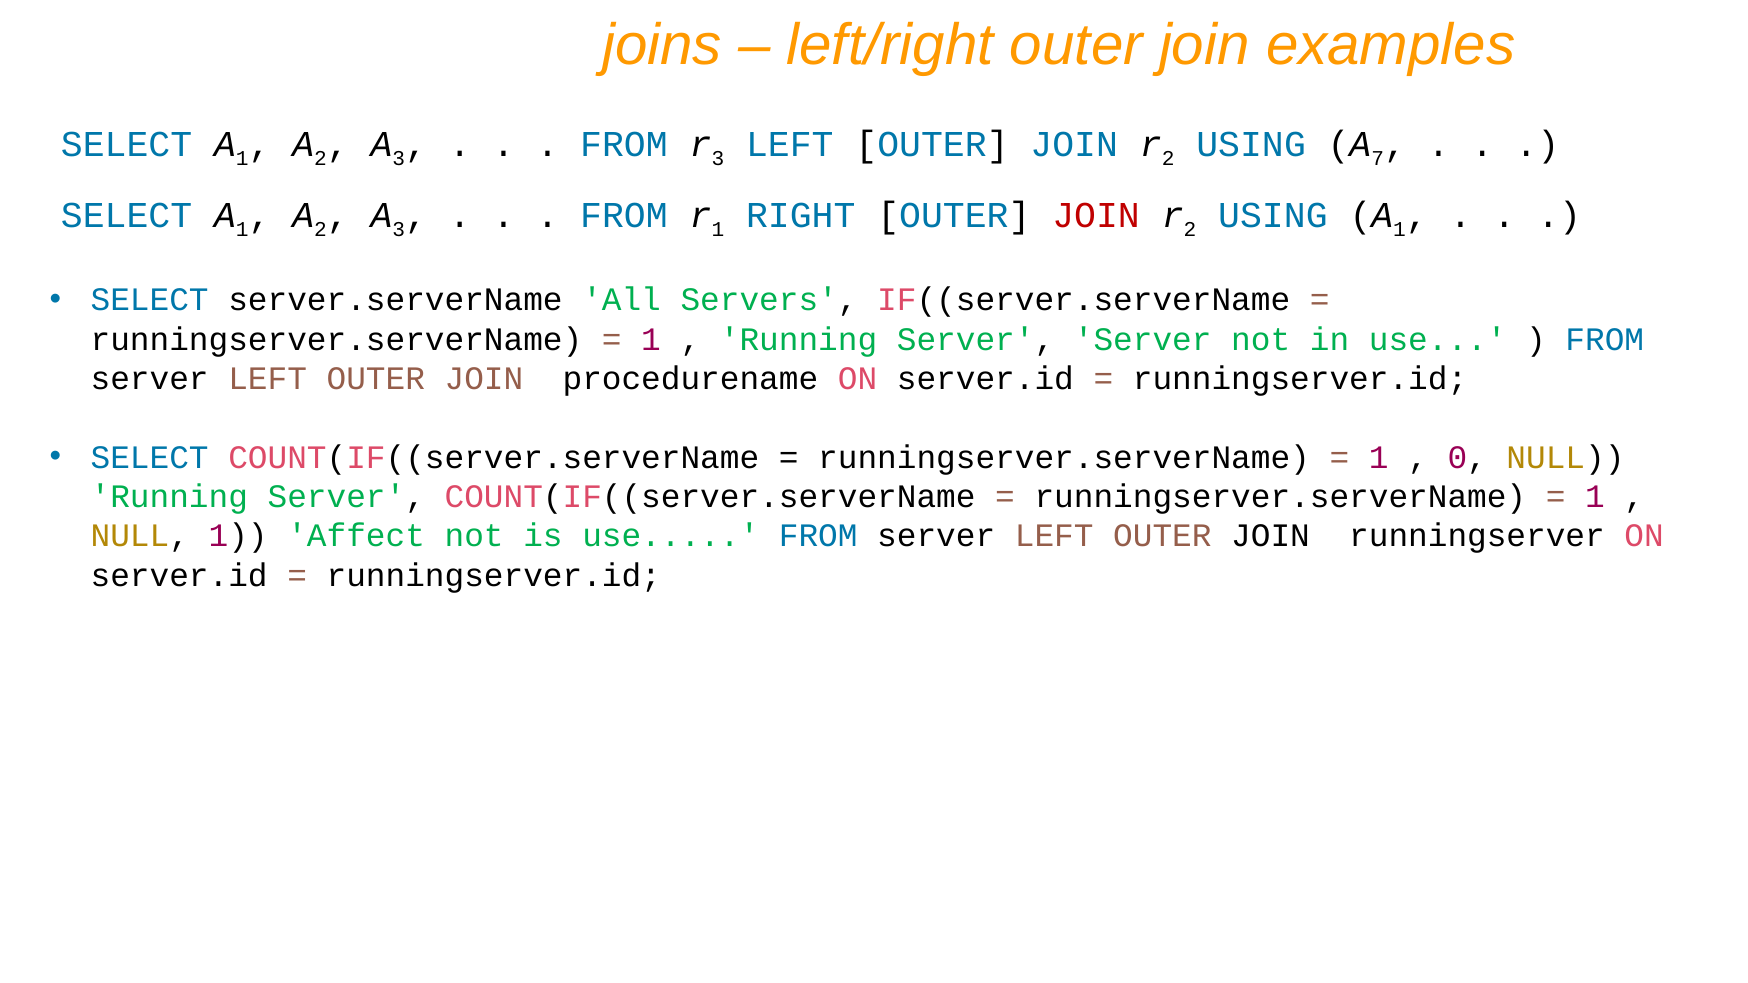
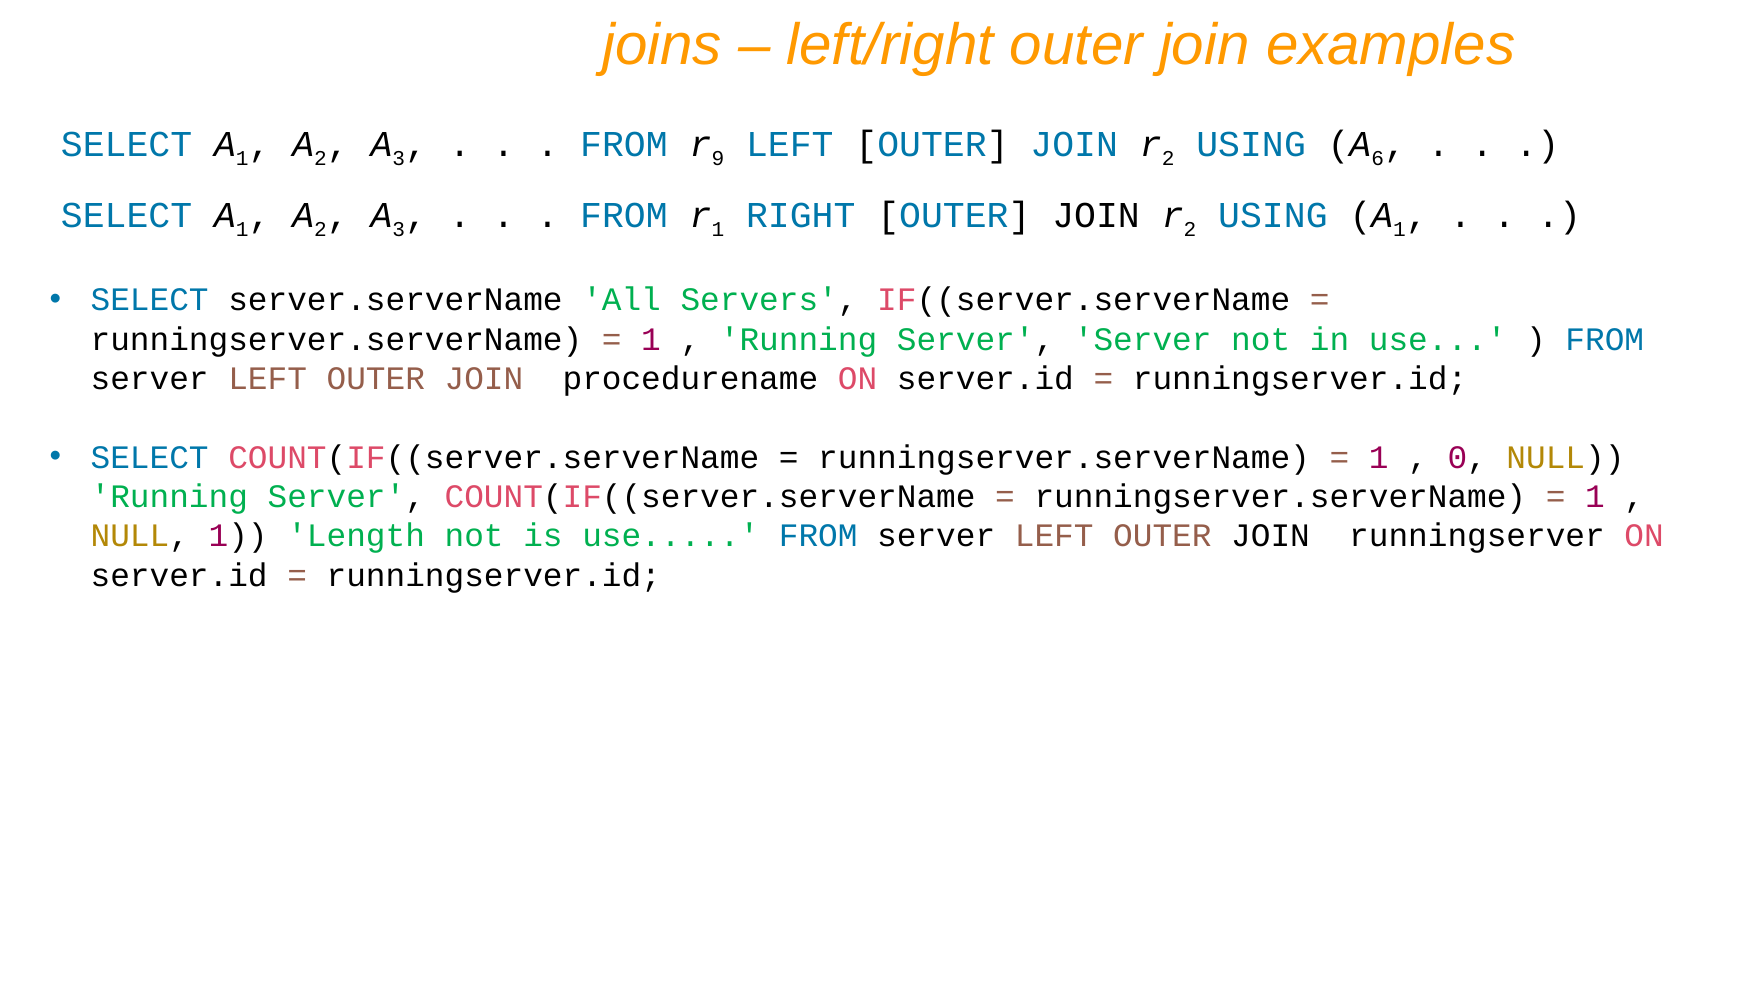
3 at (718, 158): 3 -> 9
7: 7 -> 6
JOIN at (1096, 216) colour: red -> black
Affect: Affect -> Length
